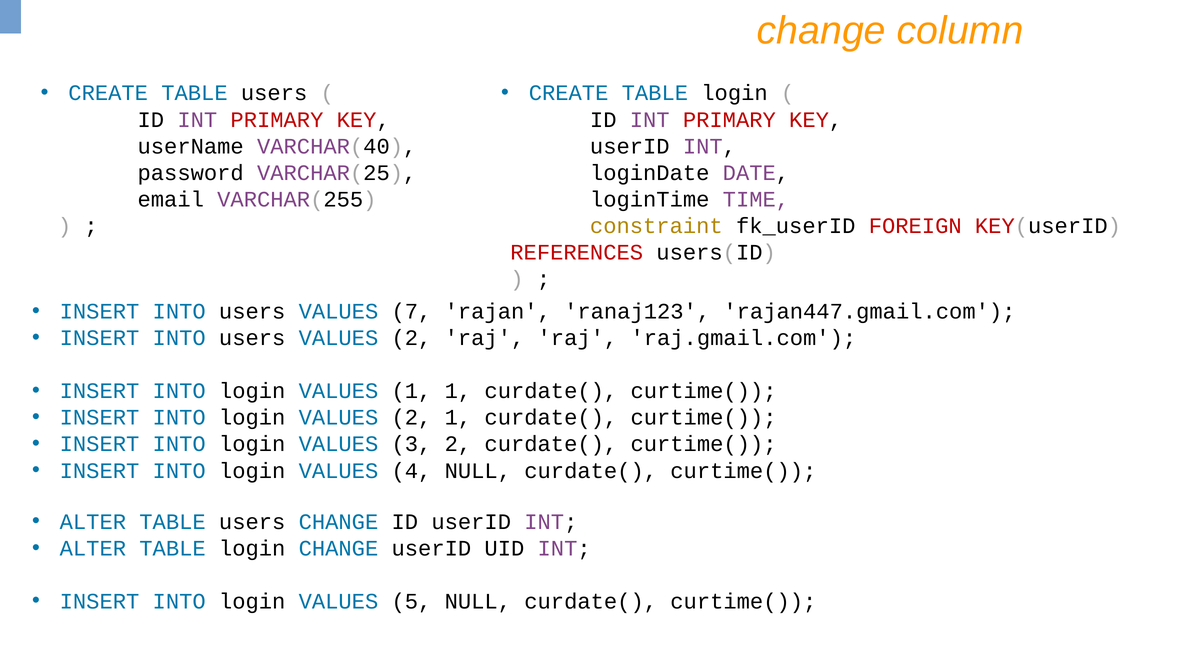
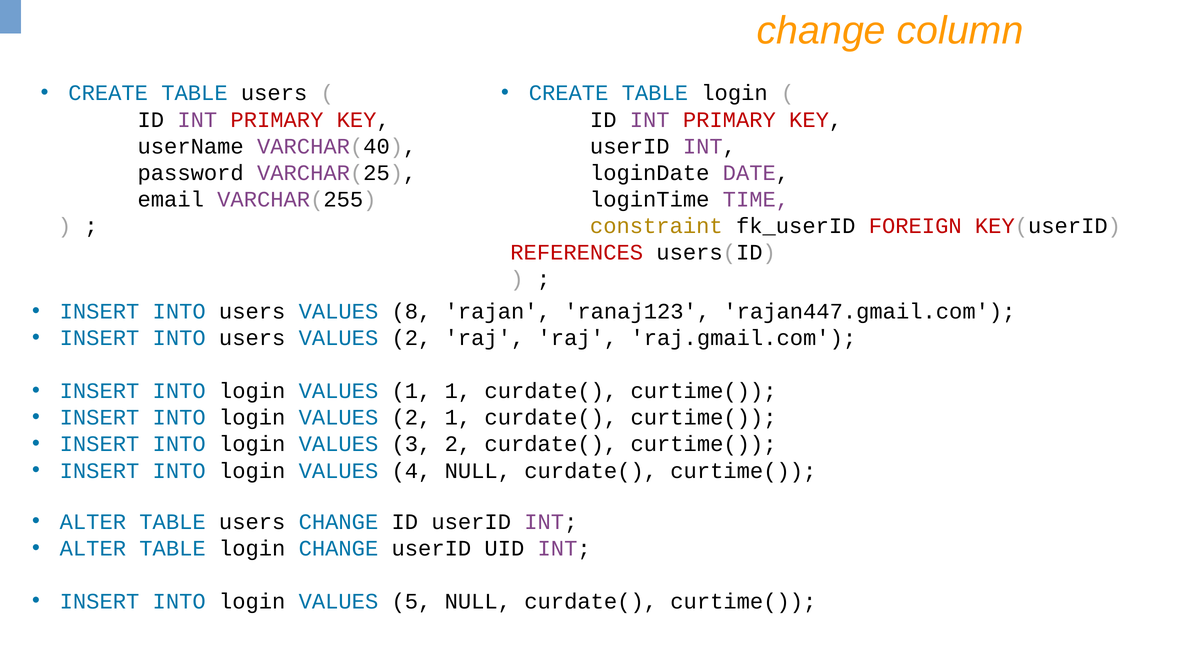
7: 7 -> 8
